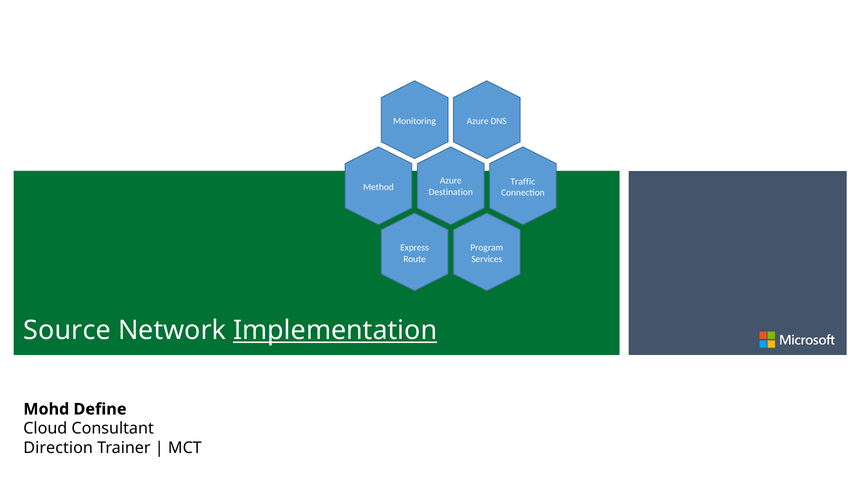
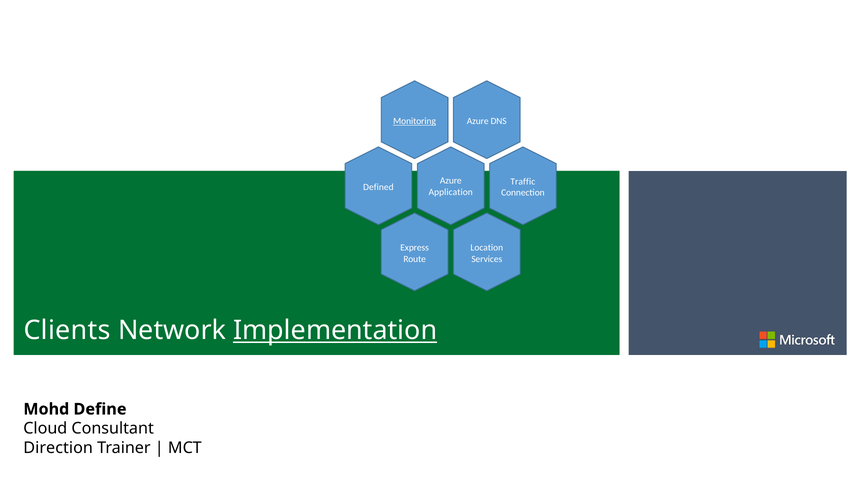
Monitoring underline: none -> present
Method: Method -> Defined
Destination: Destination -> Application
Program: Program -> Location
Source: Source -> Clients
